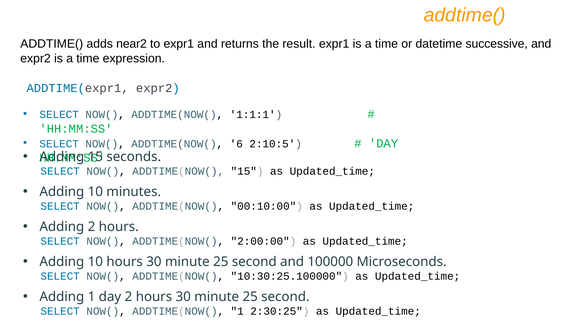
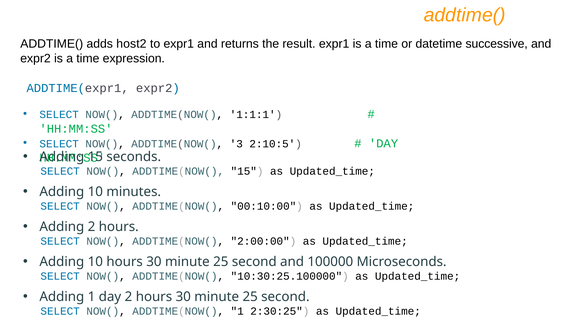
near2: near2 -> host2
6: 6 -> 3
